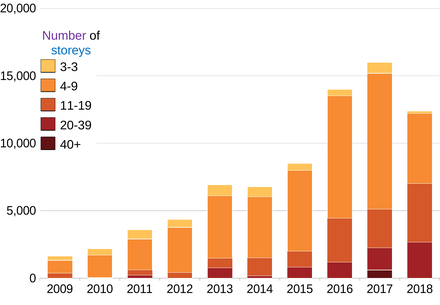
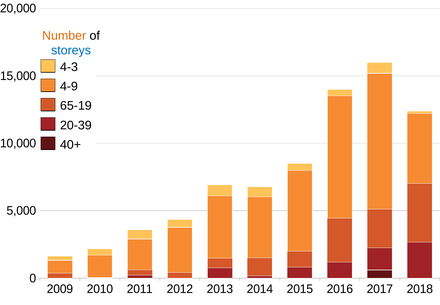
Number colour: purple -> orange
3-3: 3-3 -> 4-3
11-19: 11-19 -> 65-19
